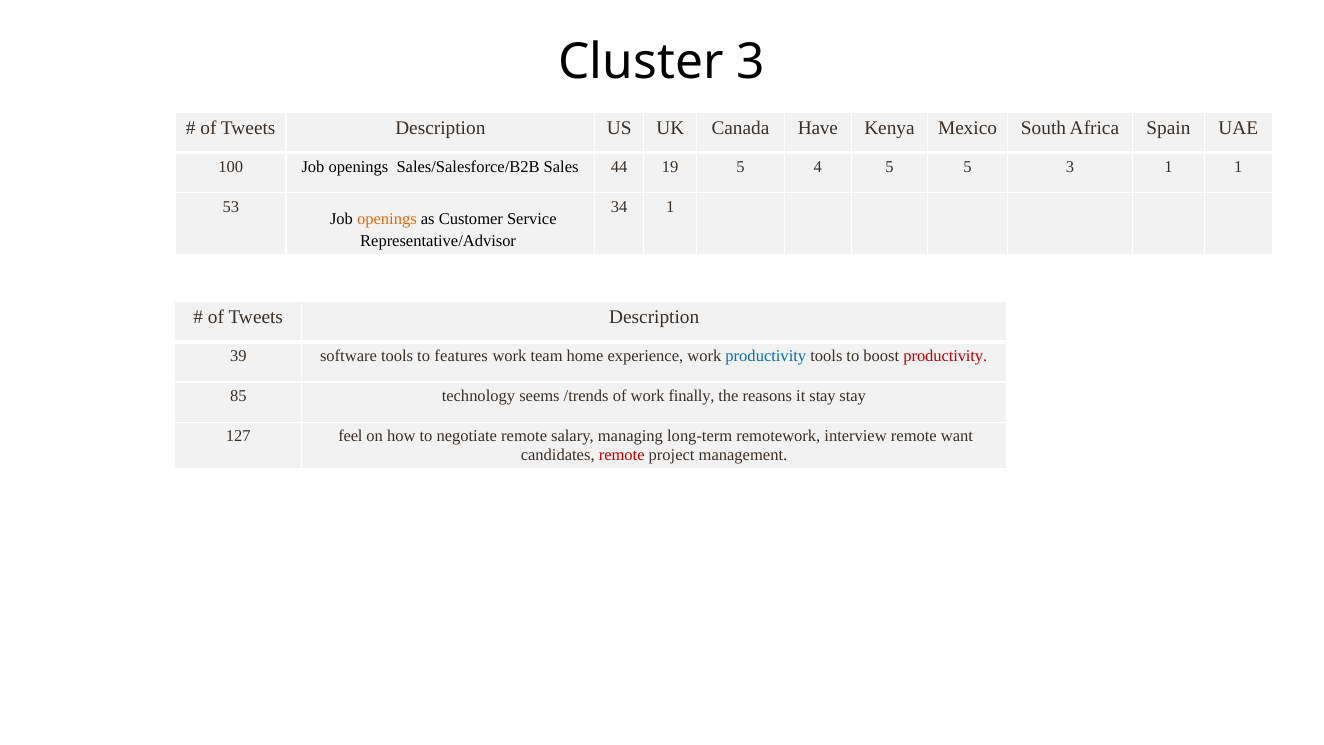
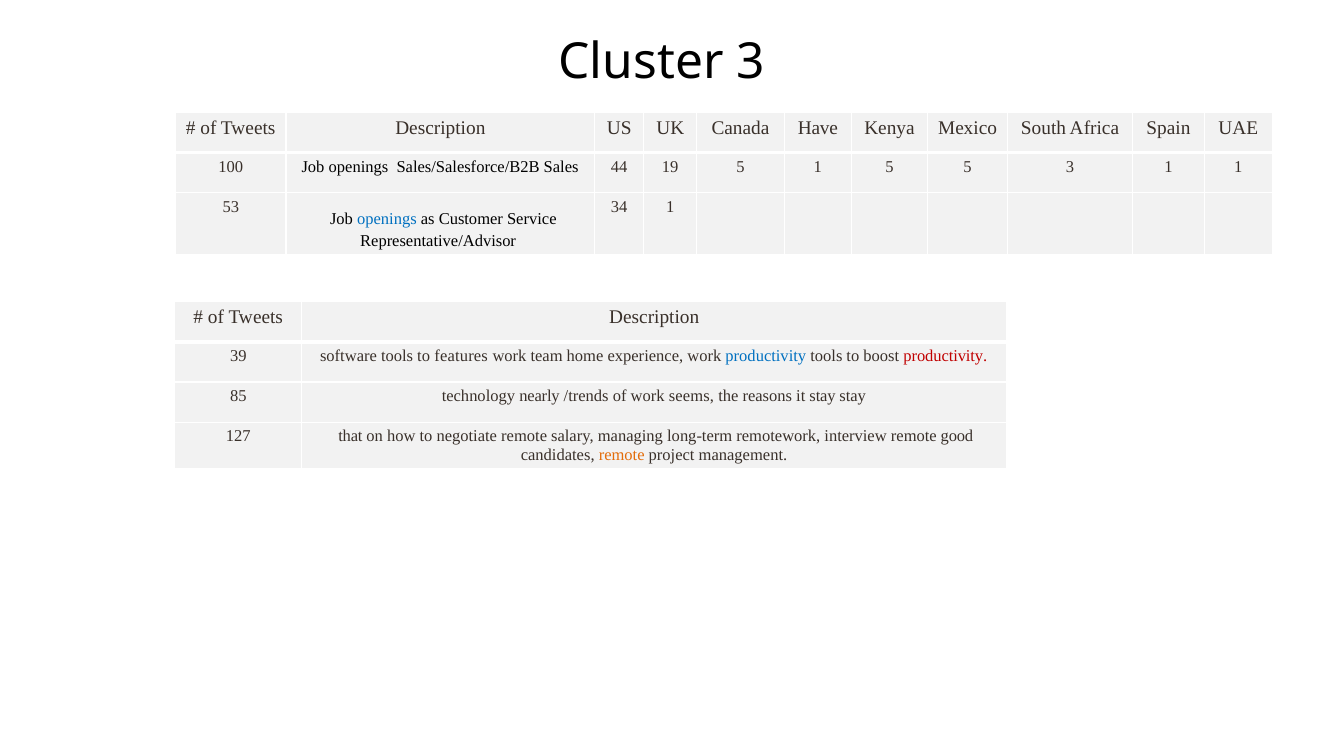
5 4: 4 -> 1
openings at (387, 219) colour: orange -> blue
seems: seems -> nearly
finally: finally -> seems
feel: feel -> that
want: want -> good
remote at (622, 455) colour: red -> orange
